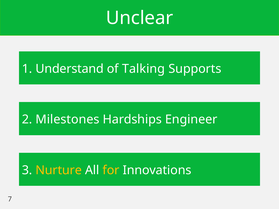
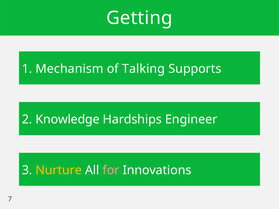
Unclear: Unclear -> Getting
Understand: Understand -> Mechanism
Milestones: Milestones -> Knowledge
for colour: yellow -> pink
